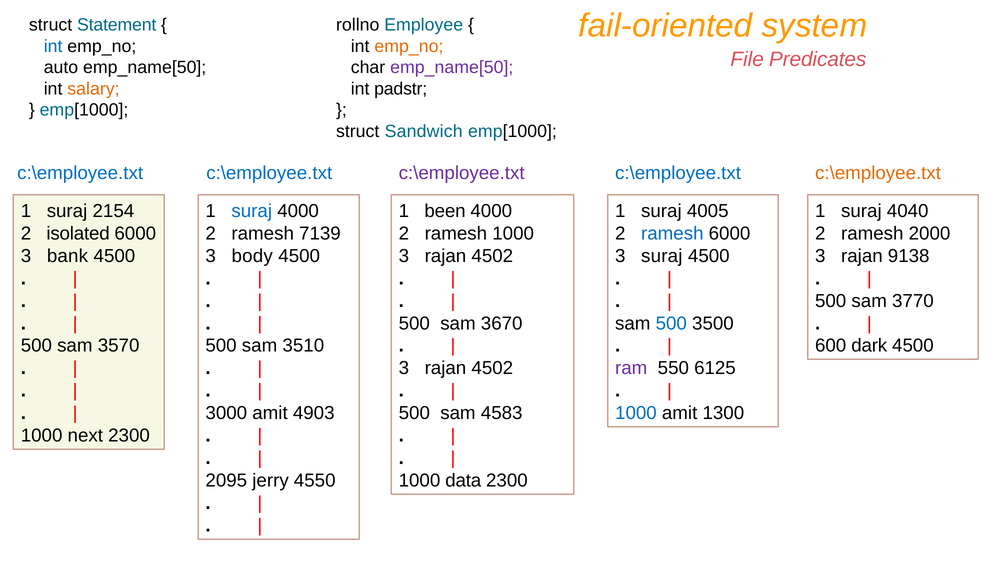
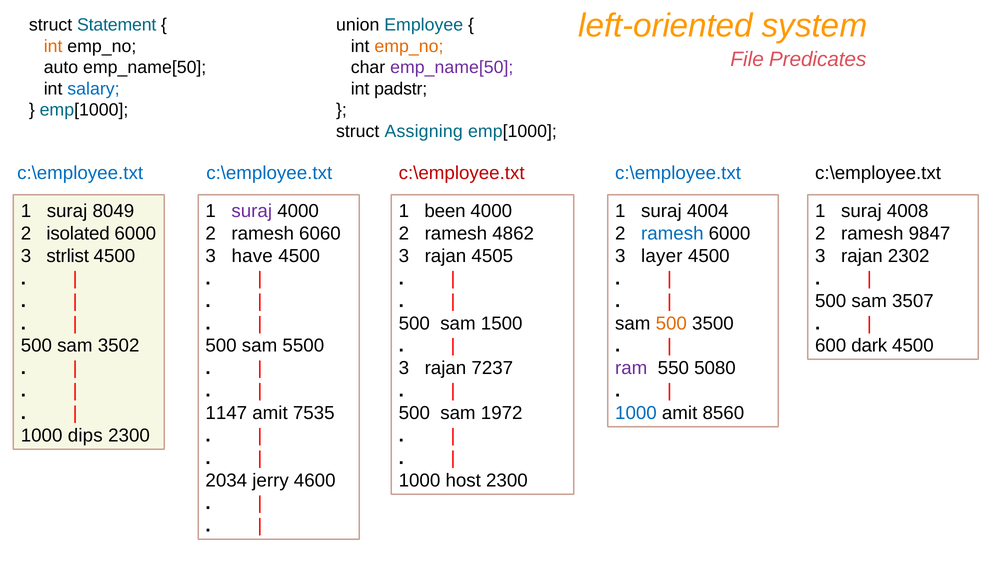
fail-oriented: fail-oriented -> left-oriented
rollno: rollno -> union
int at (53, 46) colour: blue -> orange
salary colour: orange -> blue
Sandwich: Sandwich -> Assigning
c:\employee.txt at (462, 173) colour: purple -> red
c:\employee.txt at (878, 173) colour: orange -> black
2154: 2154 -> 8049
suraj at (252, 211) colour: blue -> purple
4005: 4005 -> 4004
4040: 4040 -> 4008
7139: 7139 -> 6060
ramesh 1000: 1000 -> 4862
2000: 2000 -> 9847
bank: bank -> strlist
body: body -> have
4502 at (492, 256): 4502 -> 4505
3 suraj: suraj -> layer
9138: 9138 -> 2302
3770: 3770 -> 3507
3670: 3670 -> 1500
500 at (671, 324) colour: blue -> orange
3570: 3570 -> 3502
3510: 3510 -> 5500
4502 at (492, 369): 4502 -> 7237
6125: 6125 -> 5080
3000: 3000 -> 1147
4903: 4903 -> 7535
4583: 4583 -> 1972
1300: 1300 -> 8560
next: next -> dips
2095: 2095 -> 2034
4550: 4550 -> 4600
data: data -> host
